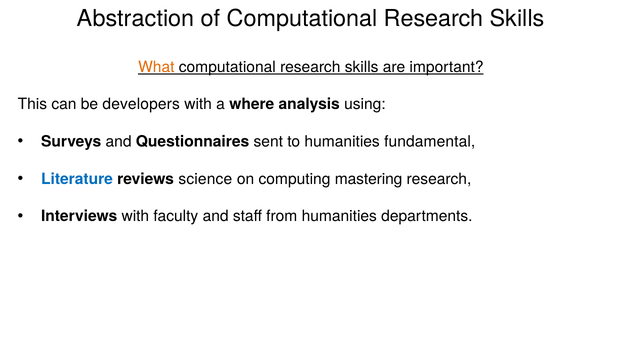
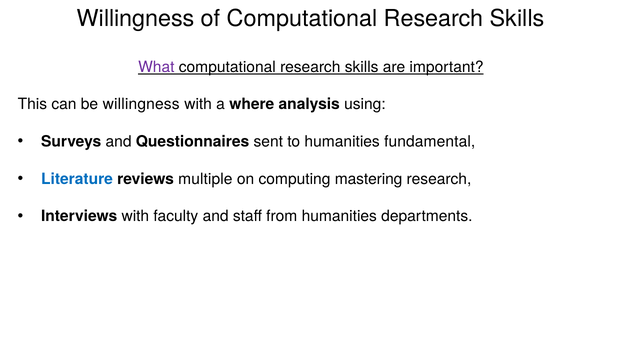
Abstraction at (136, 19): Abstraction -> Willingness
What colour: orange -> purple
be developers: developers -> willingness
science: science -> multiple
